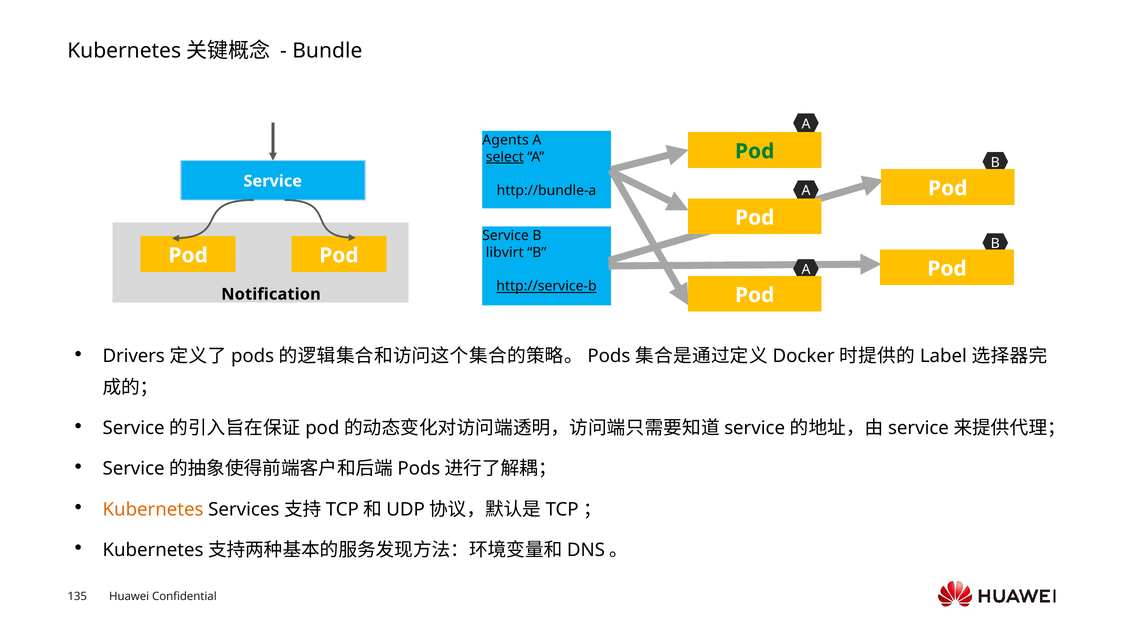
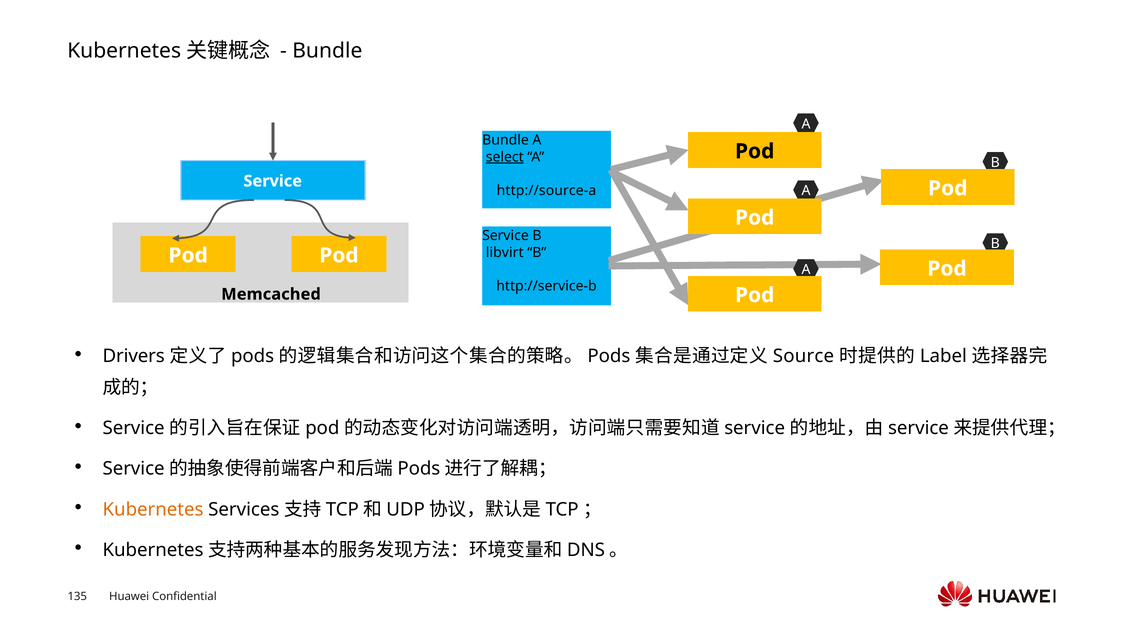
Agents at (505, 140): Agents -> Bundle
Pod at (755, 151) colour: green -> black
http://bundle-a: http://bundle-a -> http://source-a
http://service-b underline: present -> none
Notification: Notification -> Memcached
Docker: Docker -> Source
